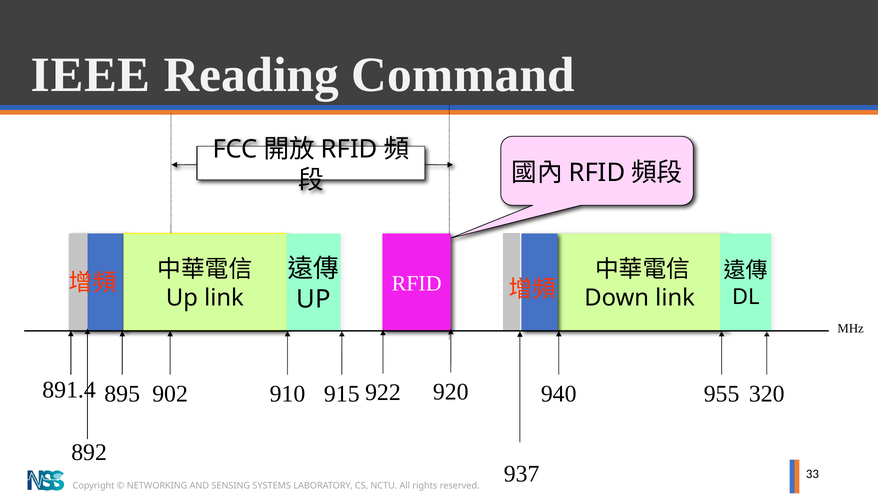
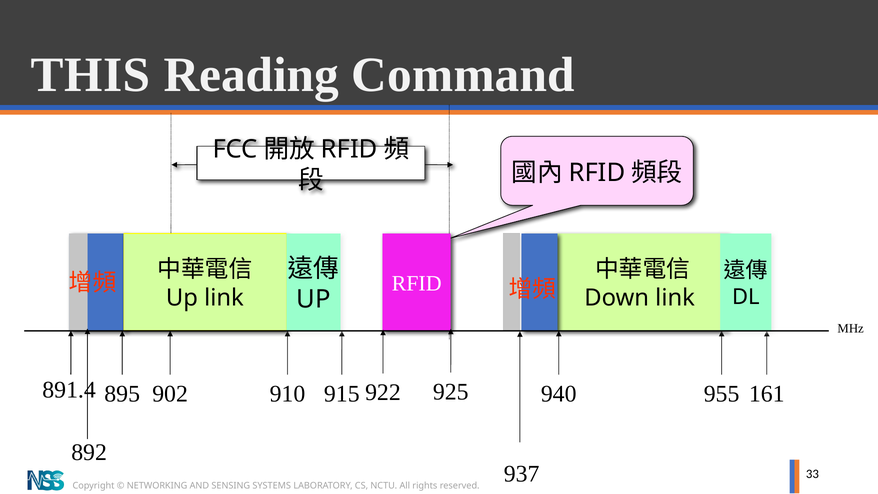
IEEE: IEEE -> THIS
920: 920 -> 925
320: 320 -> 161
